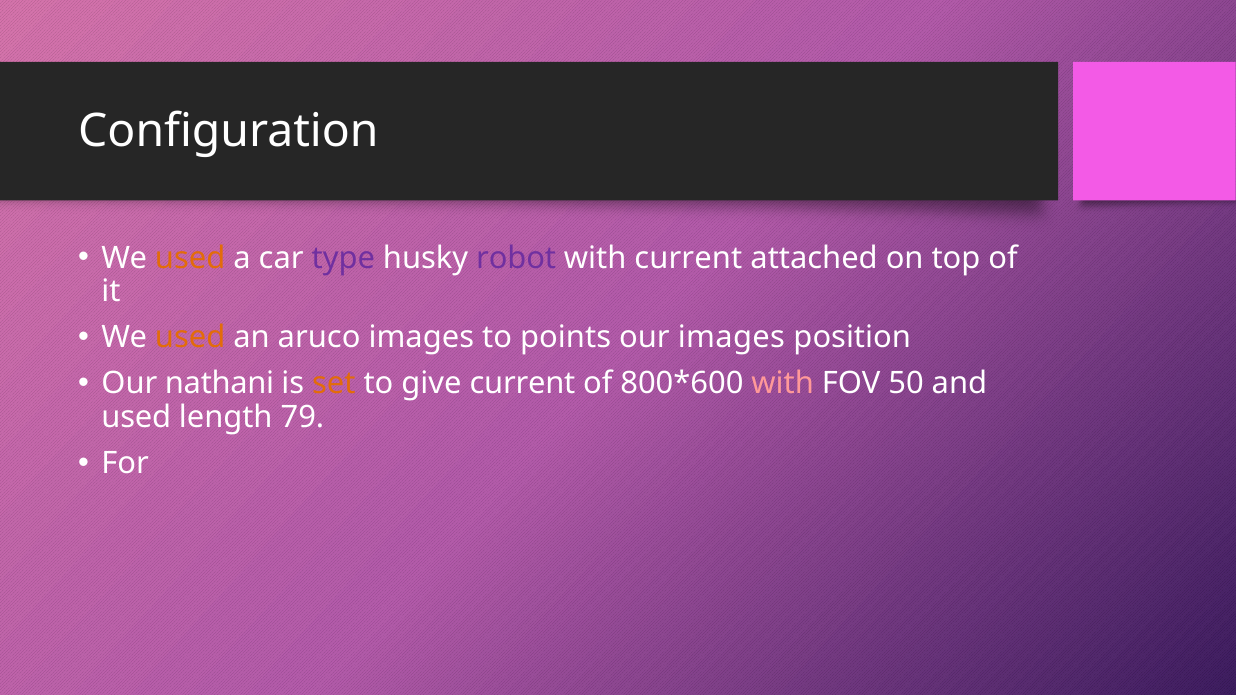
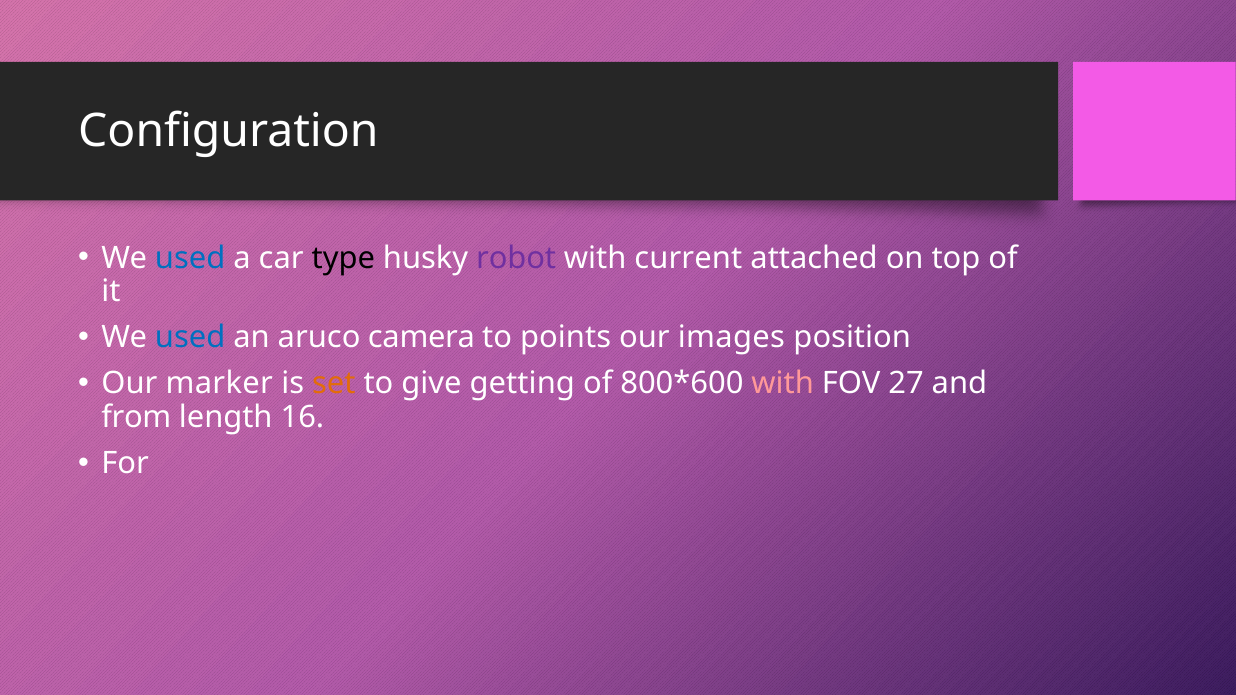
used at (190, 258) colour: orange -> blue
type colour: purple -> black
used at (190, 338) colour: orange -> blue
aruco images: images -> camera
nathani: nathani -> marker
give current: current -> getting
50: 50 -> 27
used at (136, 417): used -> from
79: 79 -> 16
